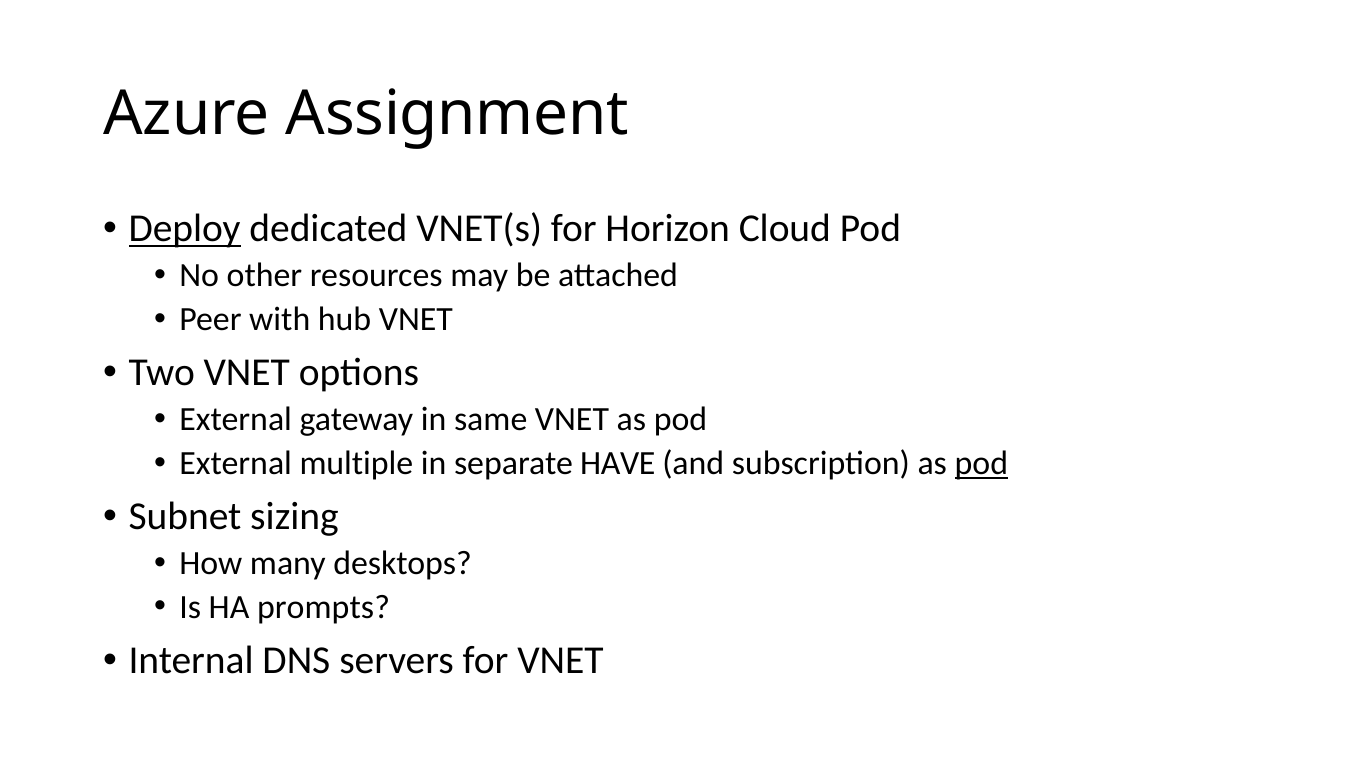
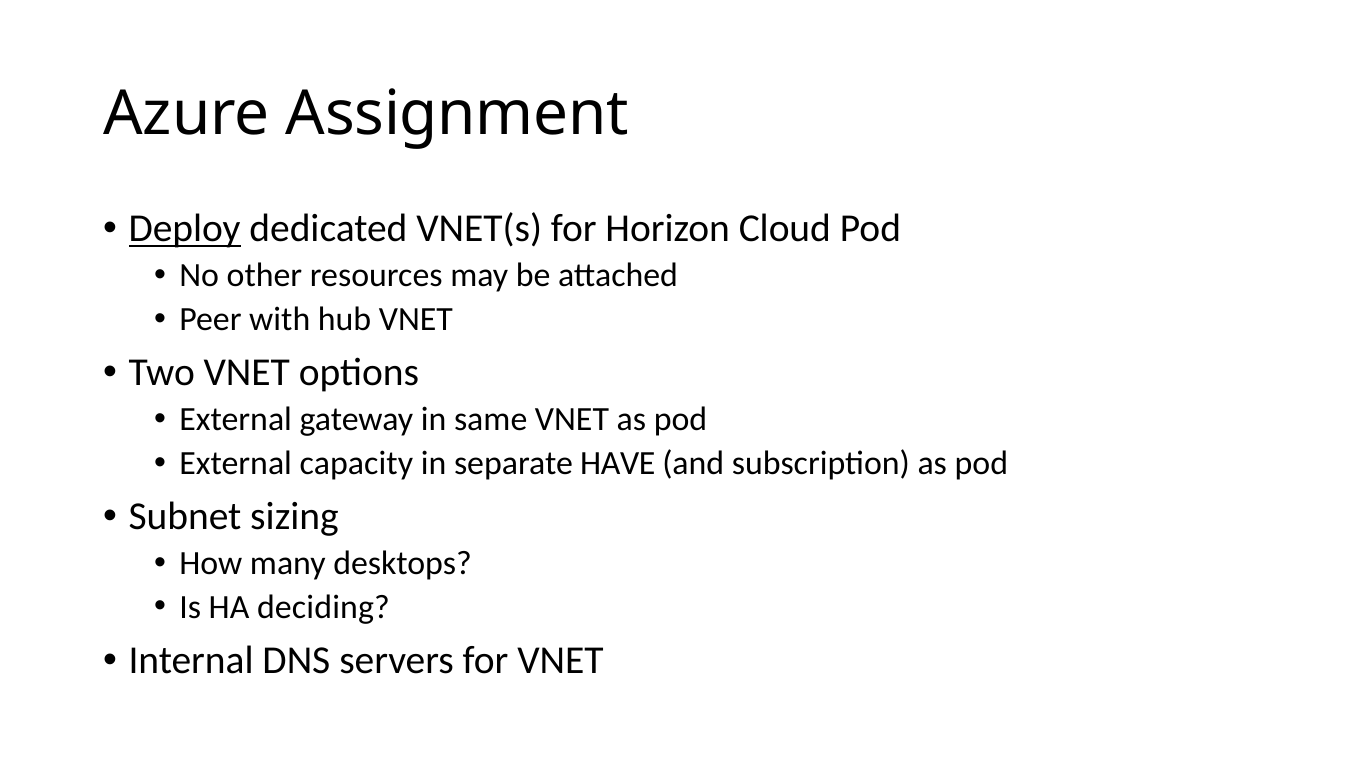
multiple: multiple -> capacity
pod at (981, 463) underline: present -> none
prompts: prompts -> deciding
